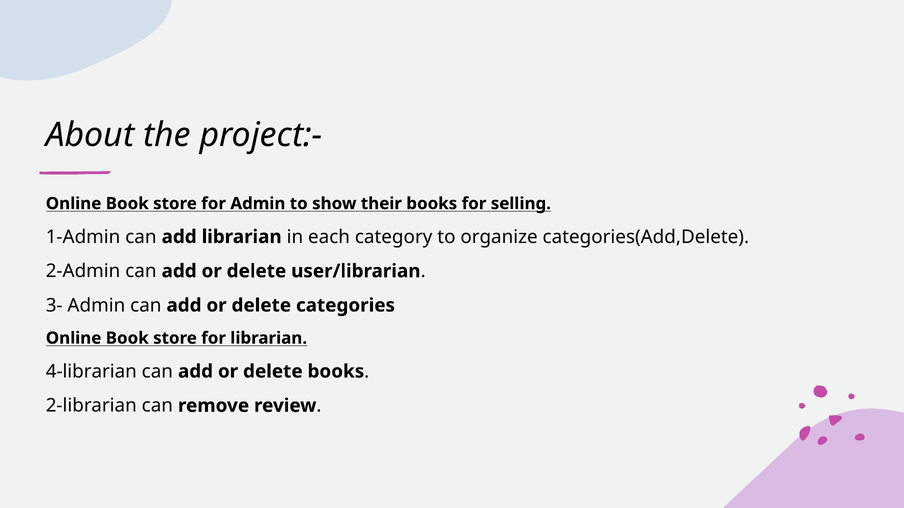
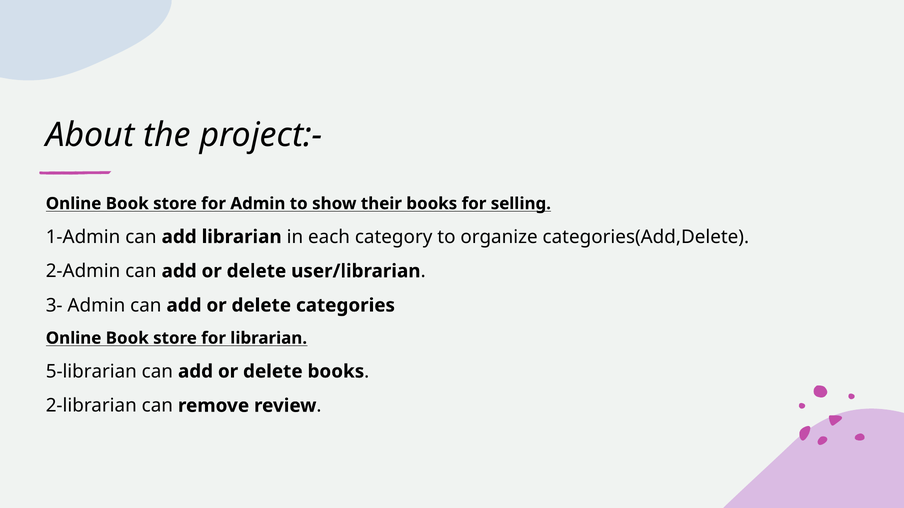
4-librarian: 4-librarian -> 5-librarian
